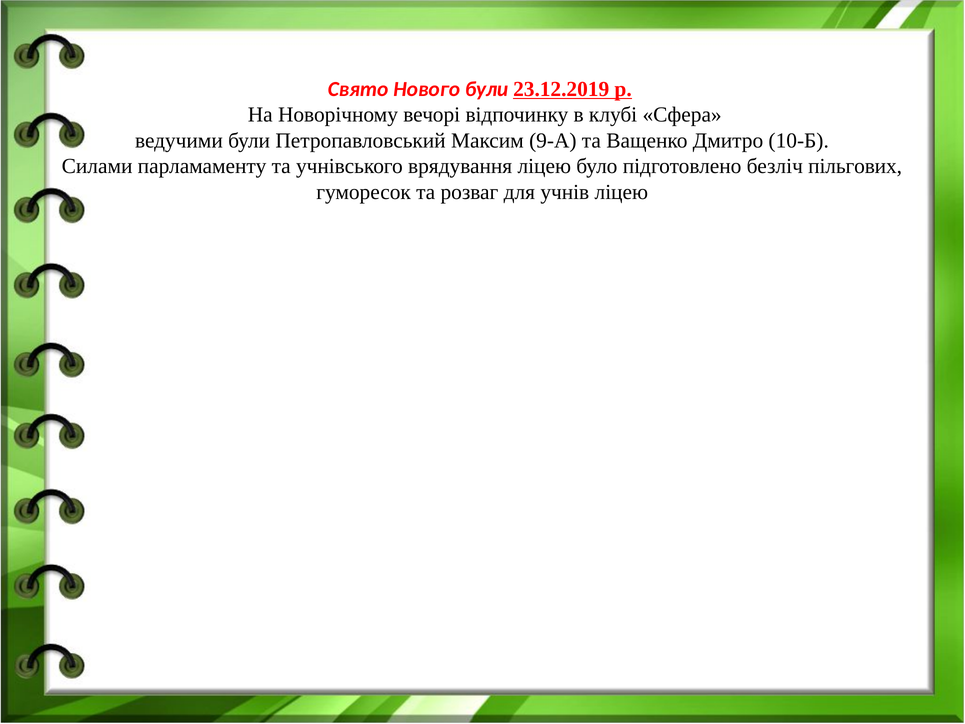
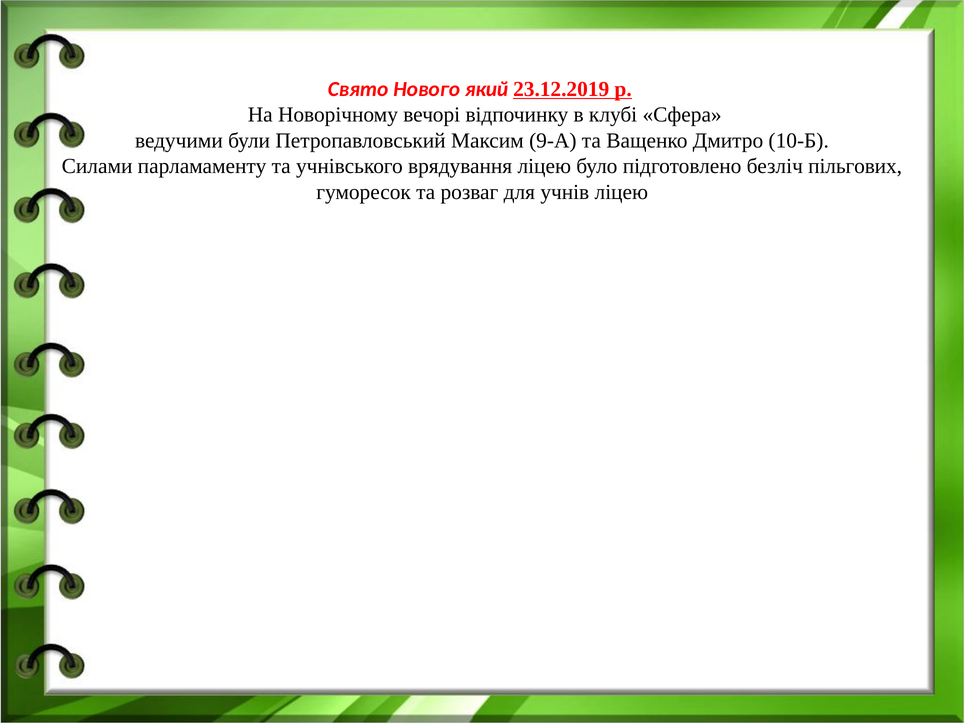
Нового були: були -> який
